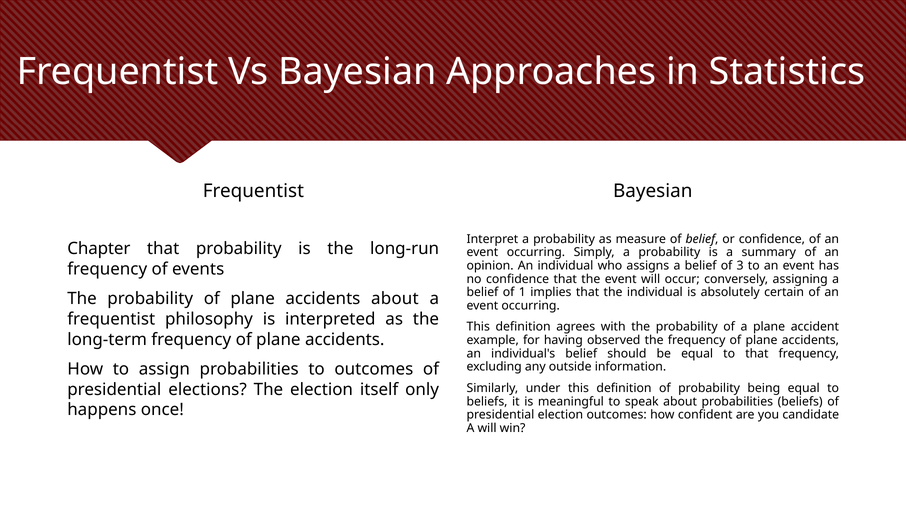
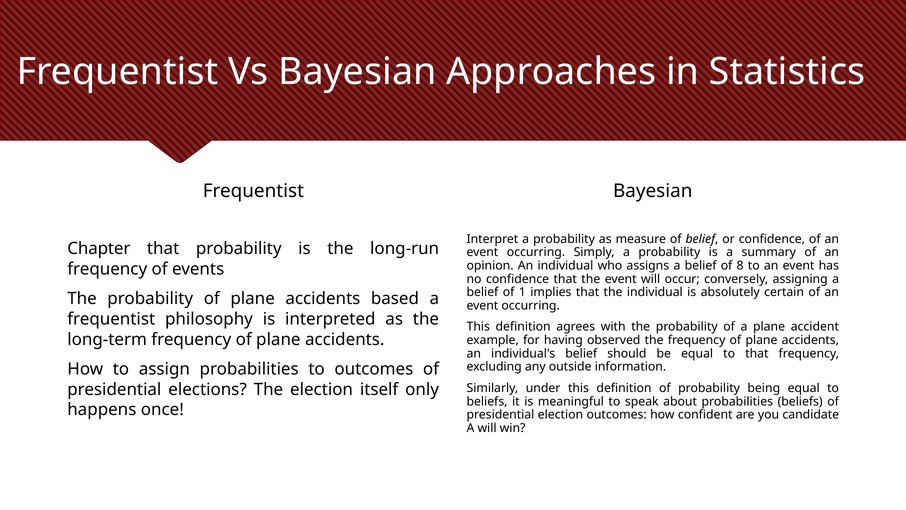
3: 3 -> 8
accidents about: about -> based
